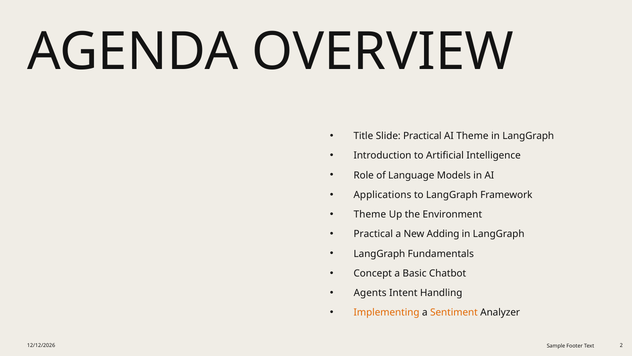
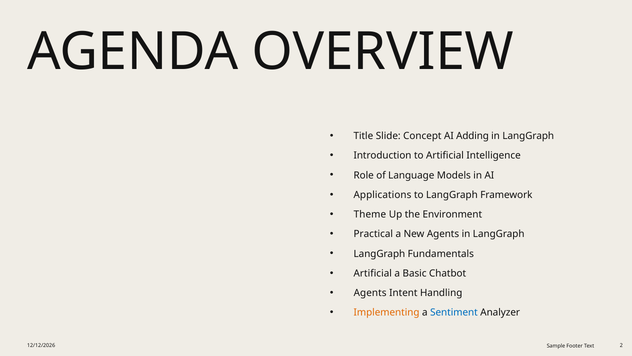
Slide Practical: Practical -> Concept
AI Theme: Theme -> Adding
New Adding: Adding -> Agents
Concept at (373, 273): Concept -> Artificial
Sentiment colour: orange -> blue
